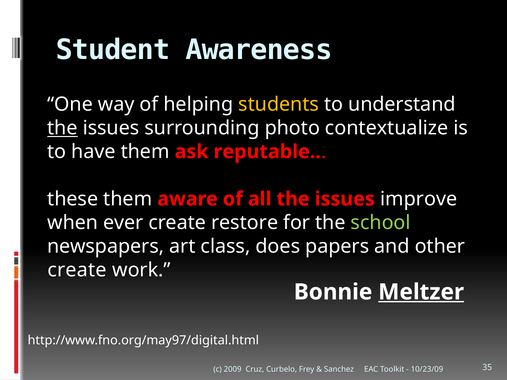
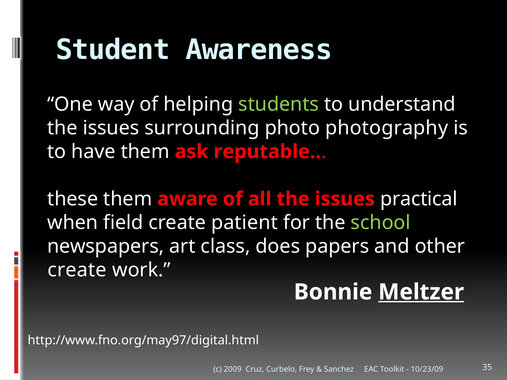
students colour: yellow -> light green
the at (62, 128) underline: present -> none
contextualize: contextualize -> photography
improve: improve -> practical
ever: ever -> field
restore: restore -> patient
